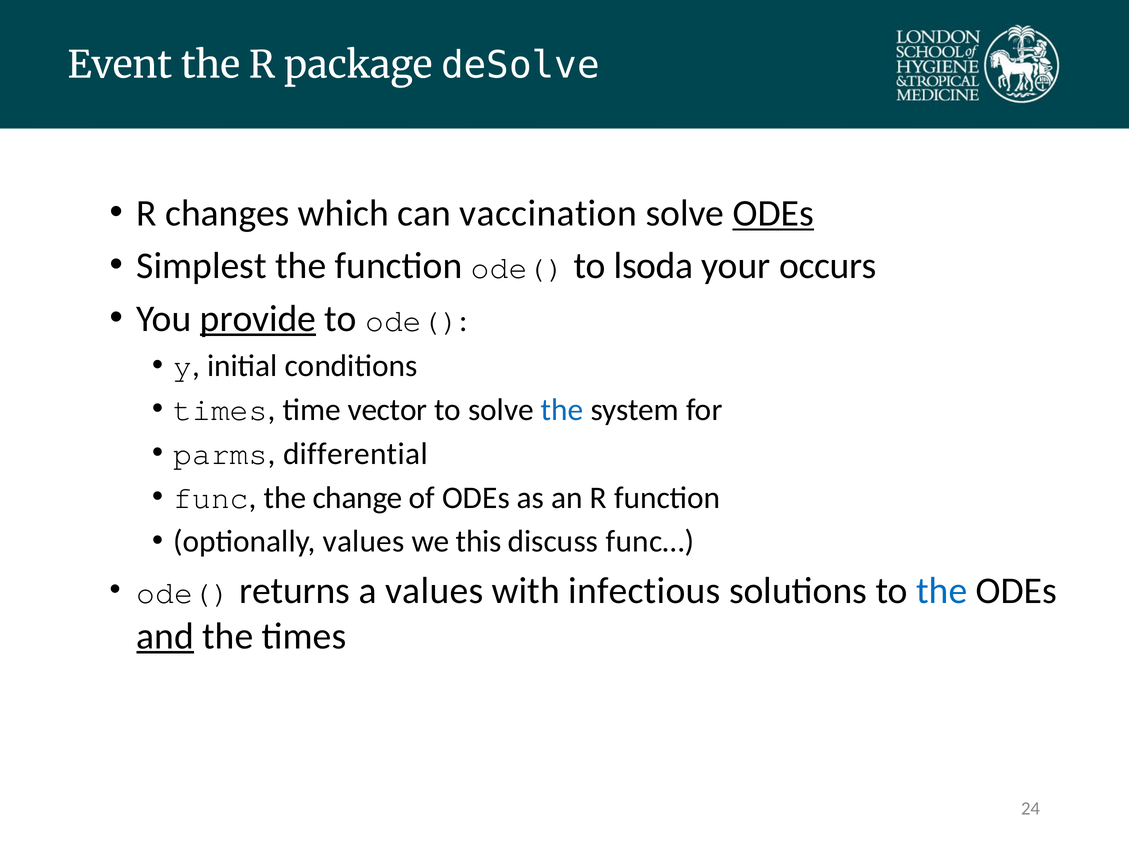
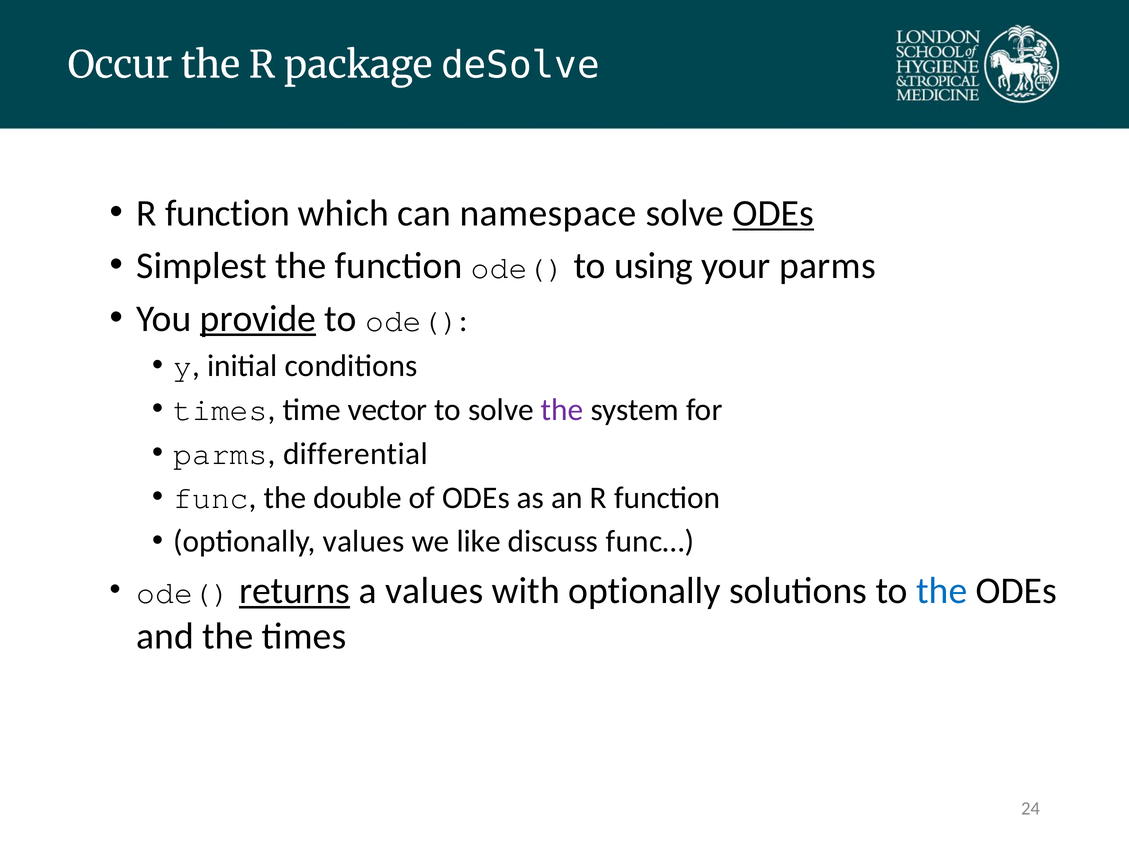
Event: Event -> Occur
changes at (227, 213): changes -> function
vaccination: vaccination -> namespace
lsoda: lsoda -> using
your occurs: occurs -> parms
the at (562, 410) colour: blue -> purple
change: change -> double
this: this -> like
returns underline: none -> present
with infectious: infectious -> optionally
and underline: present -> none
